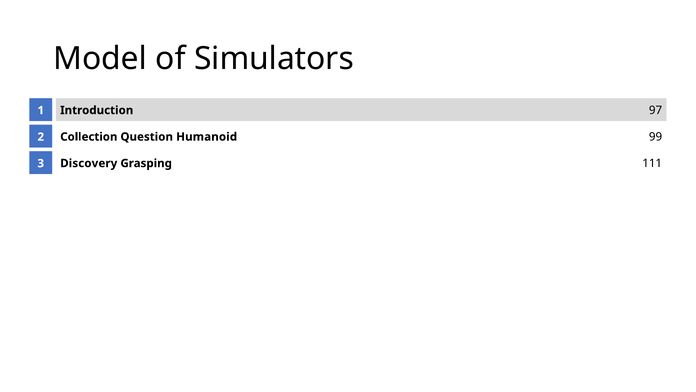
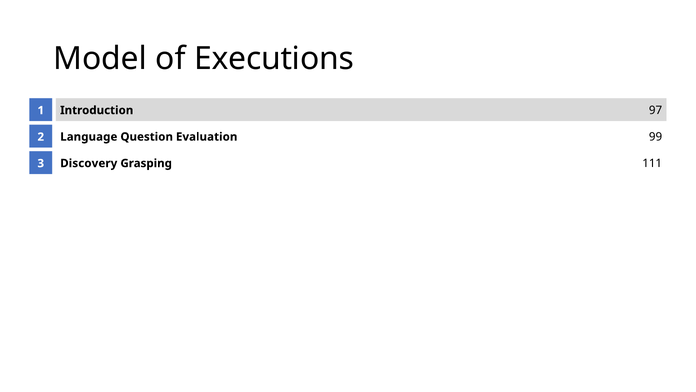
Simulators: Simulators -> Executions
Collection: Collection -> Language
Humanoid: Humanoid -> Evaluation
